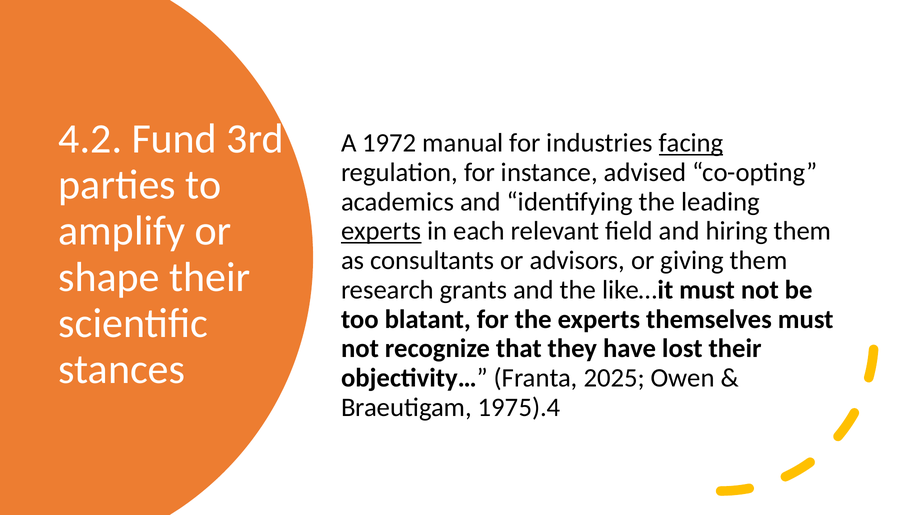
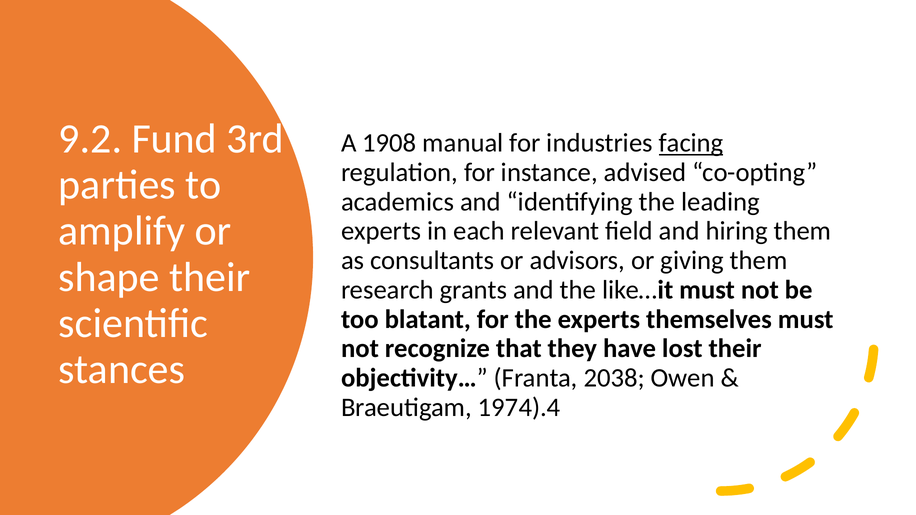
4.2: 4.2 -> 9.2
1972: 1972 -> 1908
experts at (381, 231) underline: present -> none
2025: 2025 -> 2038
1975).4: 1975).4 -> 1974).4
